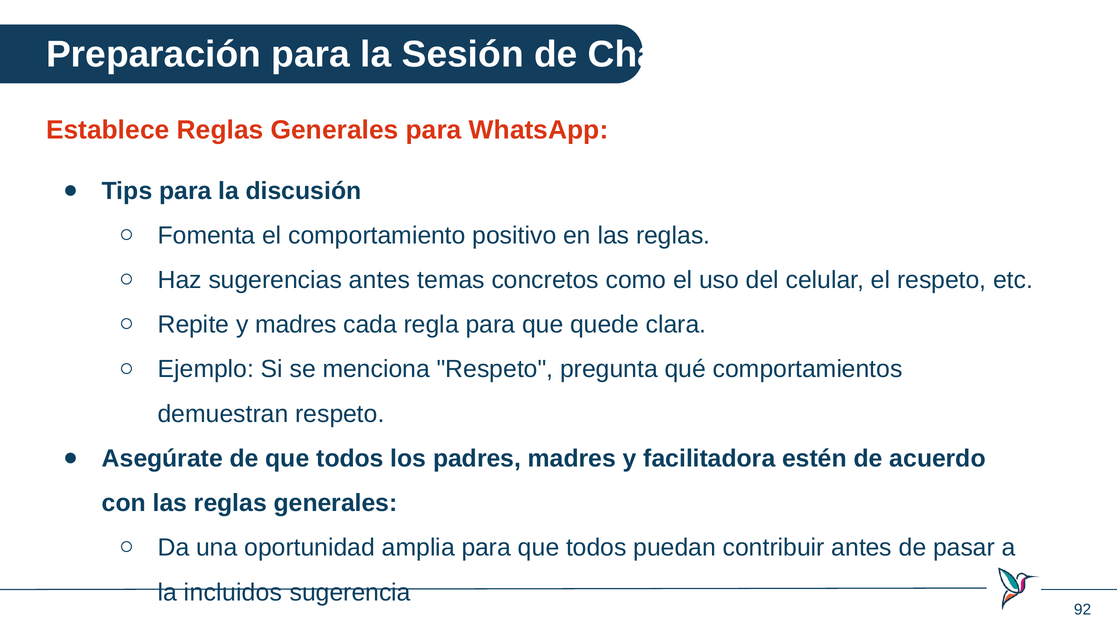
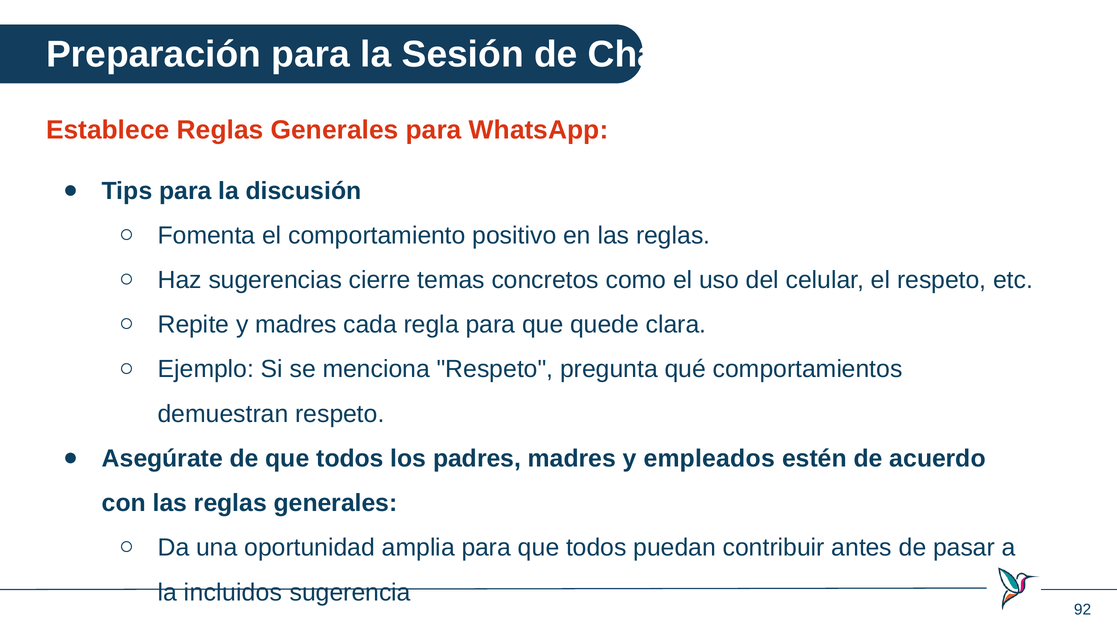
sugerencias antes: antes -> cierre
facilitadora: facilitadora -> empleados
